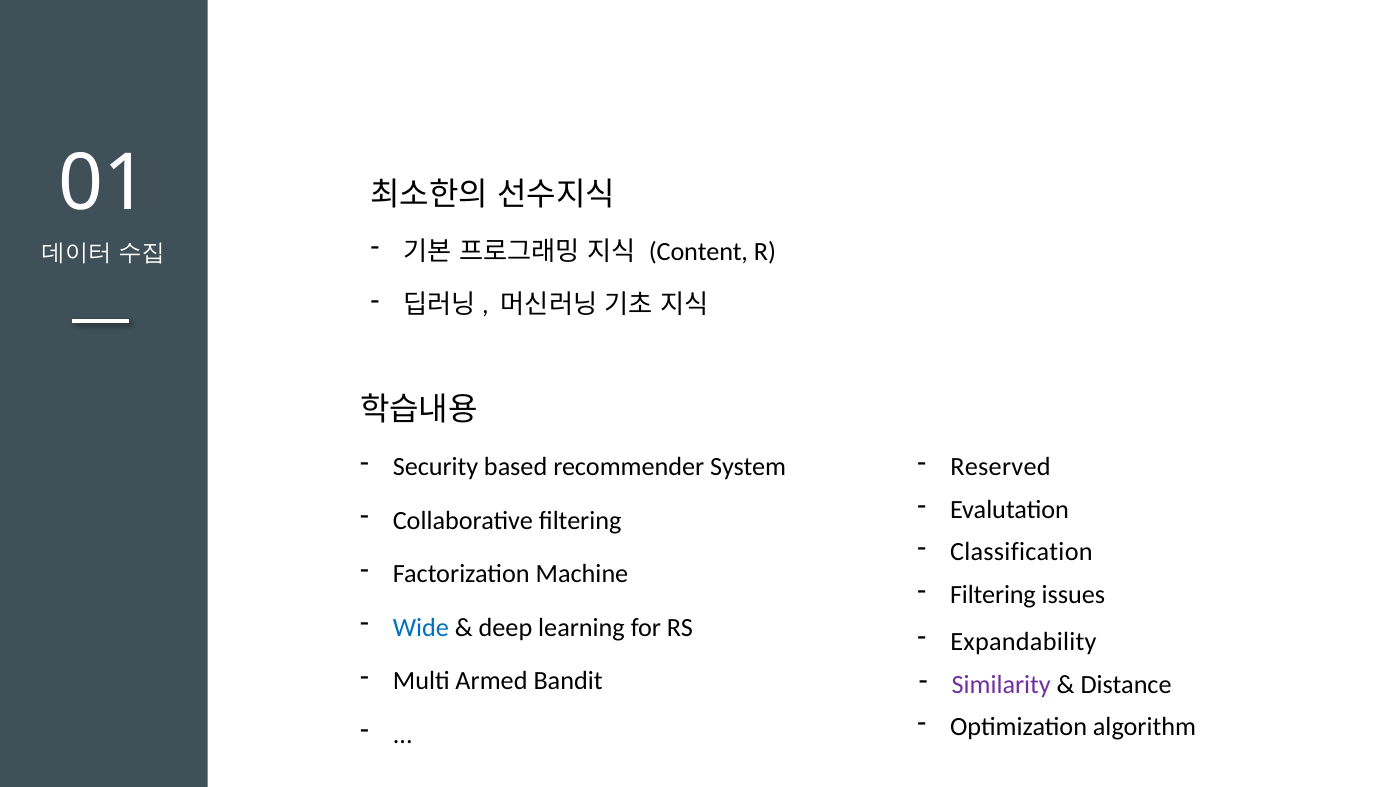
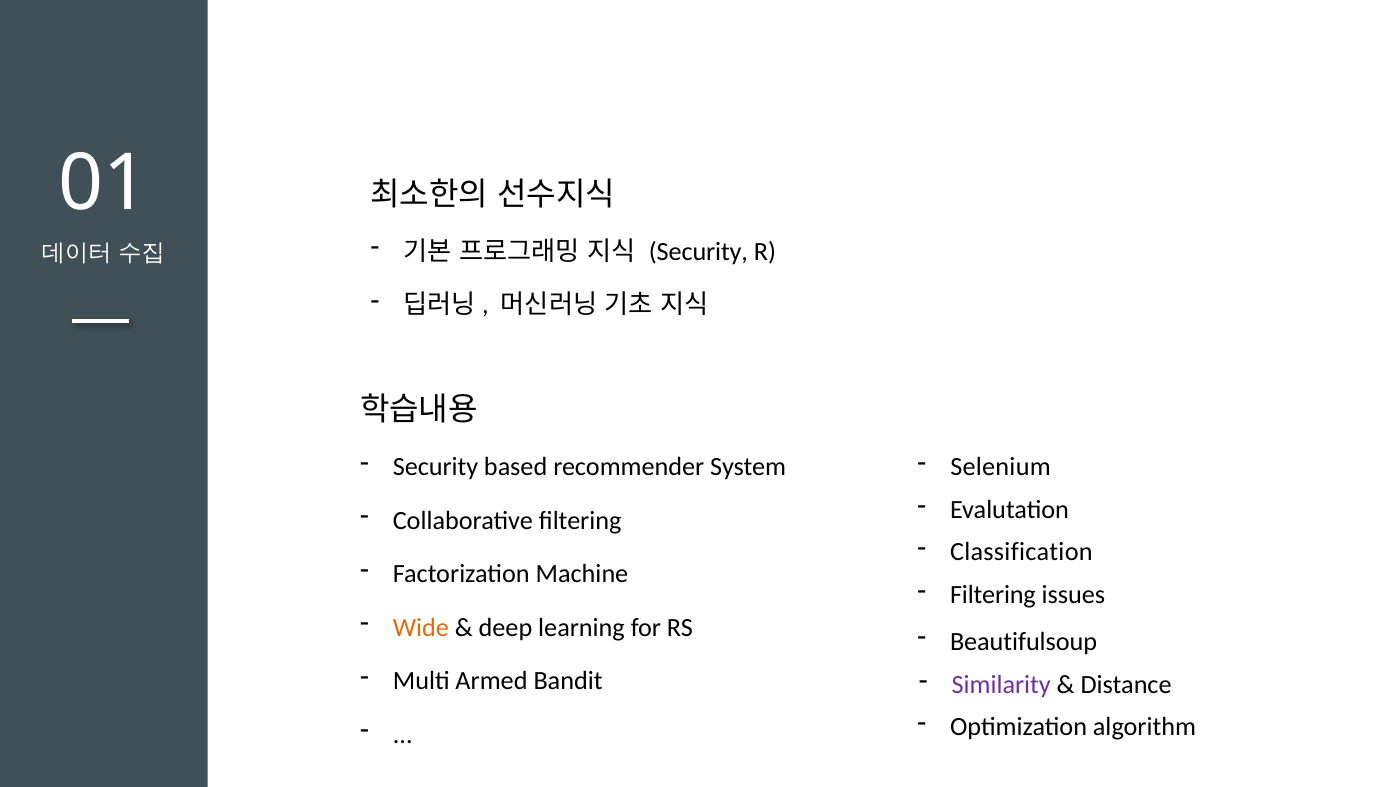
Content at (698, 252): Content -> Security
Reserved: Reserved -> Selenium
Wide colour: blue -> orange
Expandability: Expandability -> Beautifulsoup
